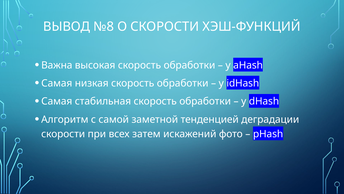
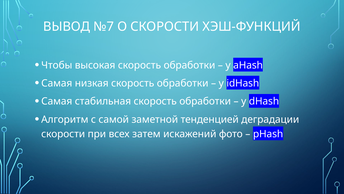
№8: №8 -> №7
Важна: Важна -> Чтобы
